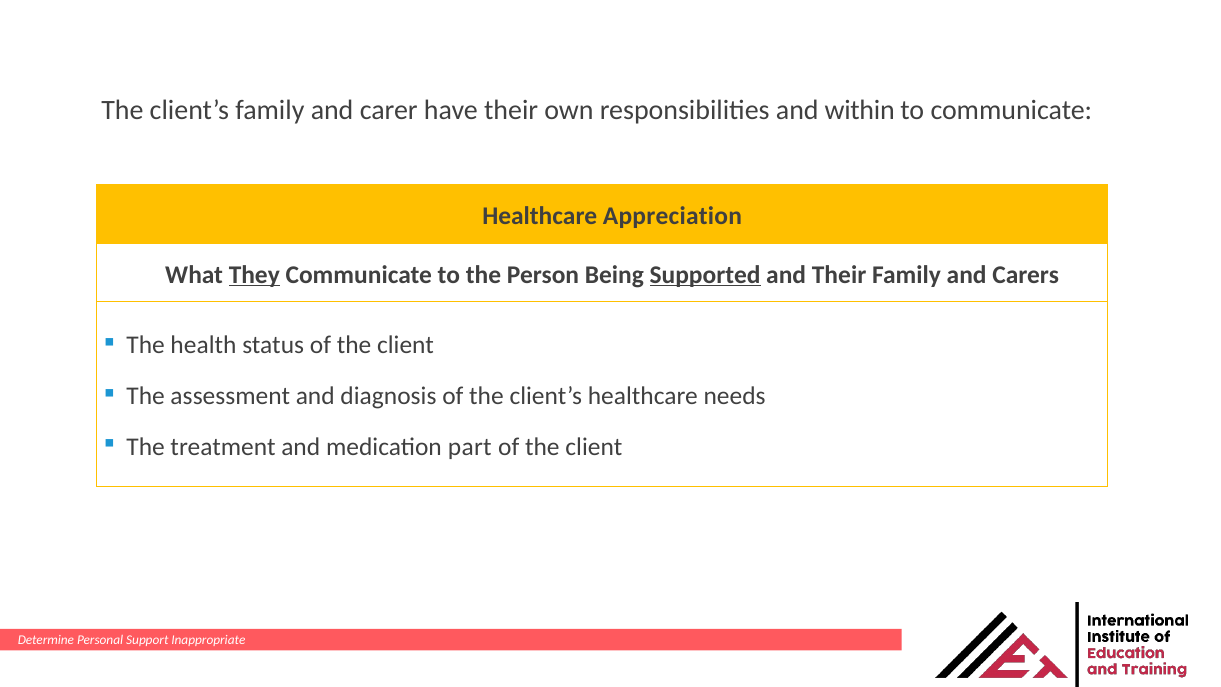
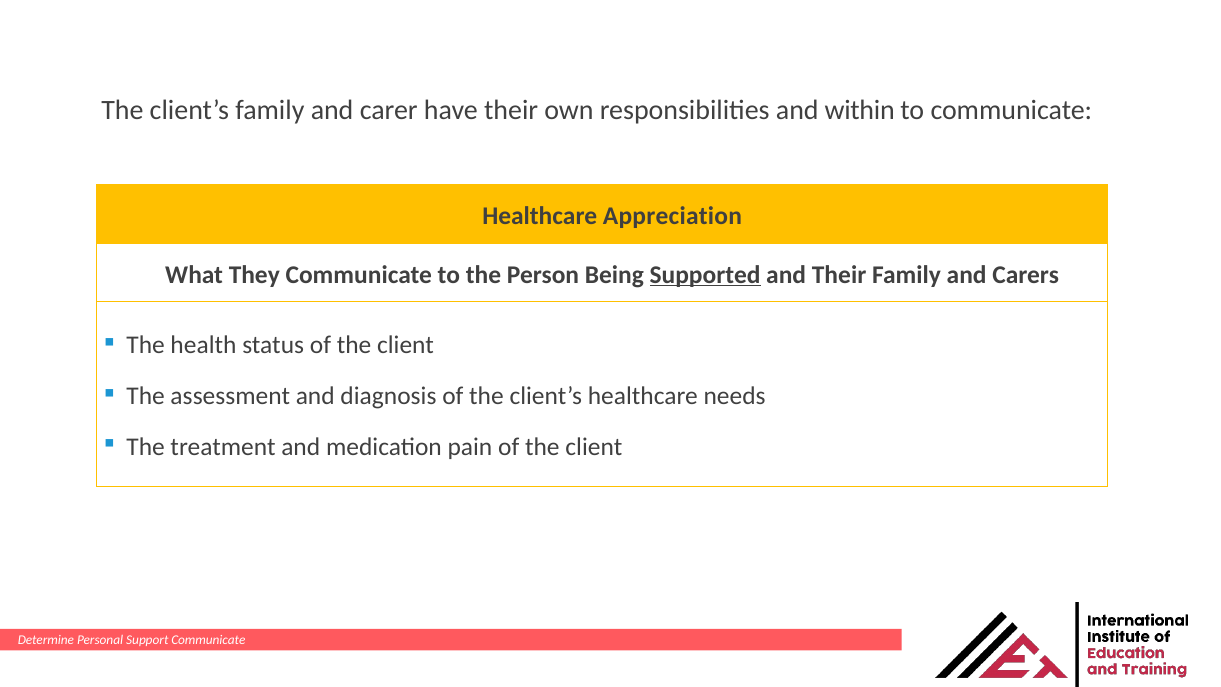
They underline: present -> none
part: part -> pain
Support Inappropriate: Inappropriate -> Communicate
